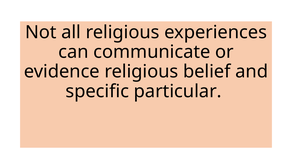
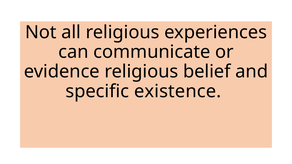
particular: particular -> existence
